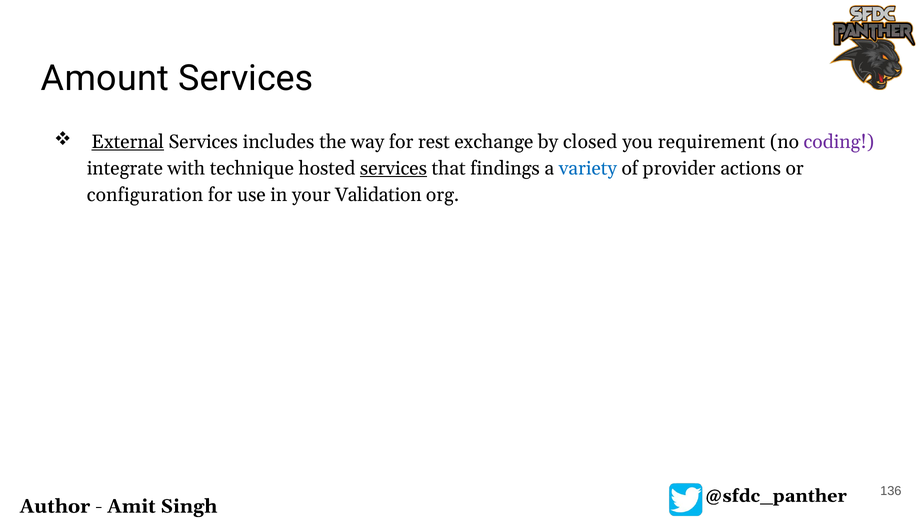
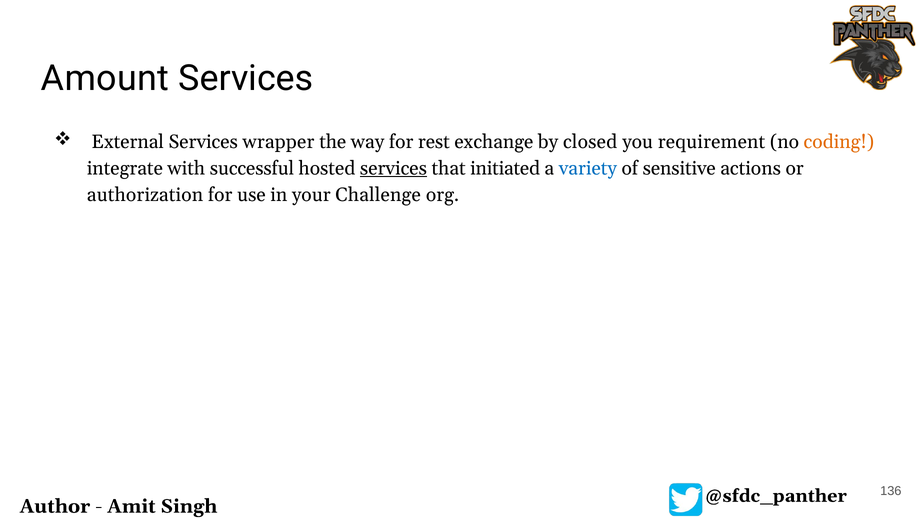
External underline: present -> none
includes: includes -> wrapper
coding colour: purple -> orange
technique: technique -> successful
findings: findings -> initiated
provider: provider -> sensitive
configuration: configuration -> authorization
Validation: Validation -> Challenge
